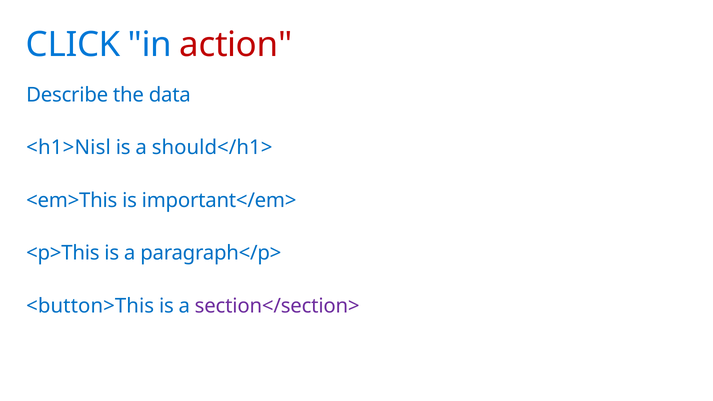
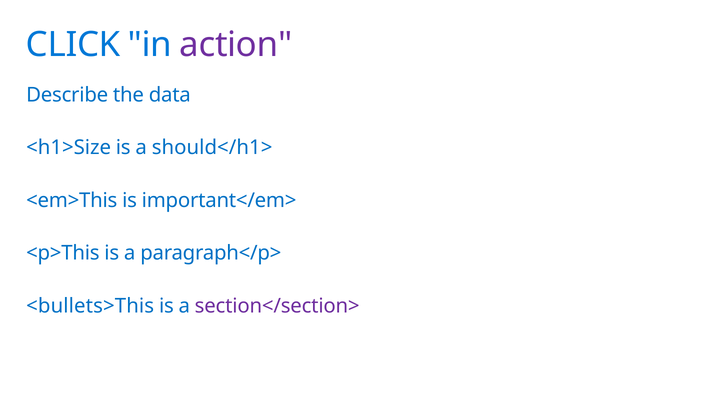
action colour: red -> purple
<h1>Nisl: <h1>Nisl -> <h1>Size
<button>This: <button>This -> <bullets>This
